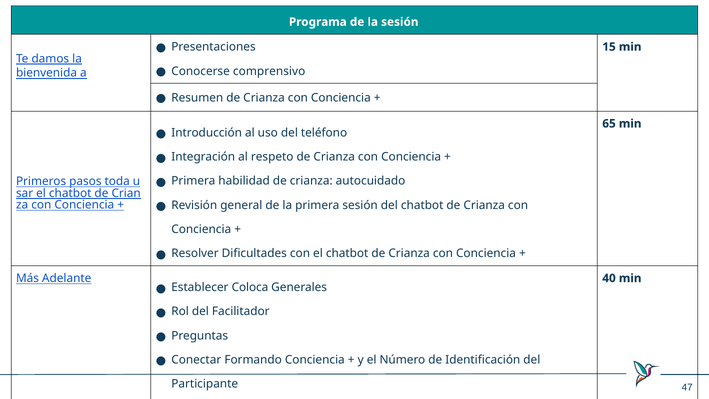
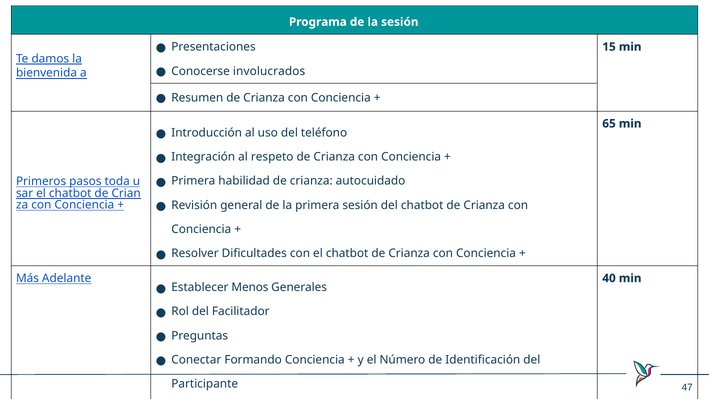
comprensivo: comprensivo -> involucrados
Coloca: Coloca -> Menos
